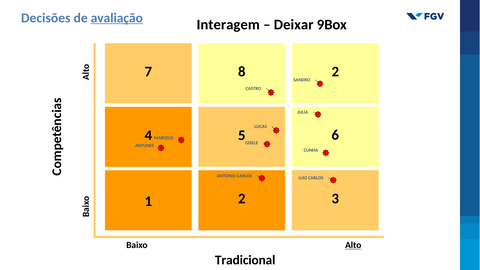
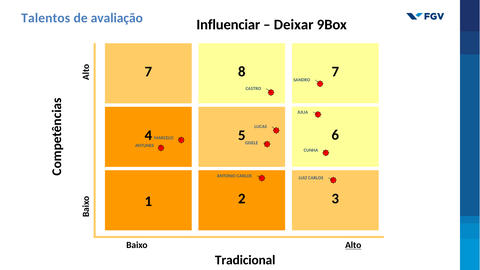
Decisões: Decisões -> Talentos
avaliação underline: present -> none
Interagem: Interagem -> Influenciar
8 2: 2 -> 7
